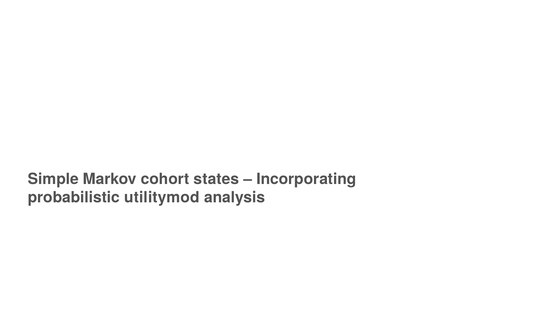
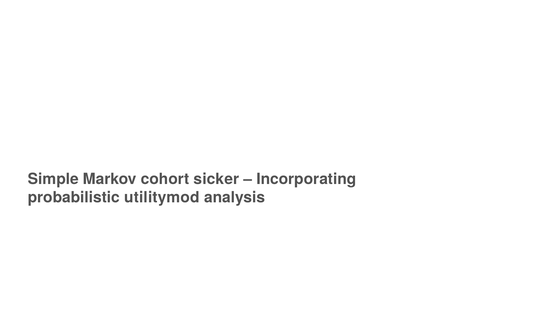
states: states -> sicker
